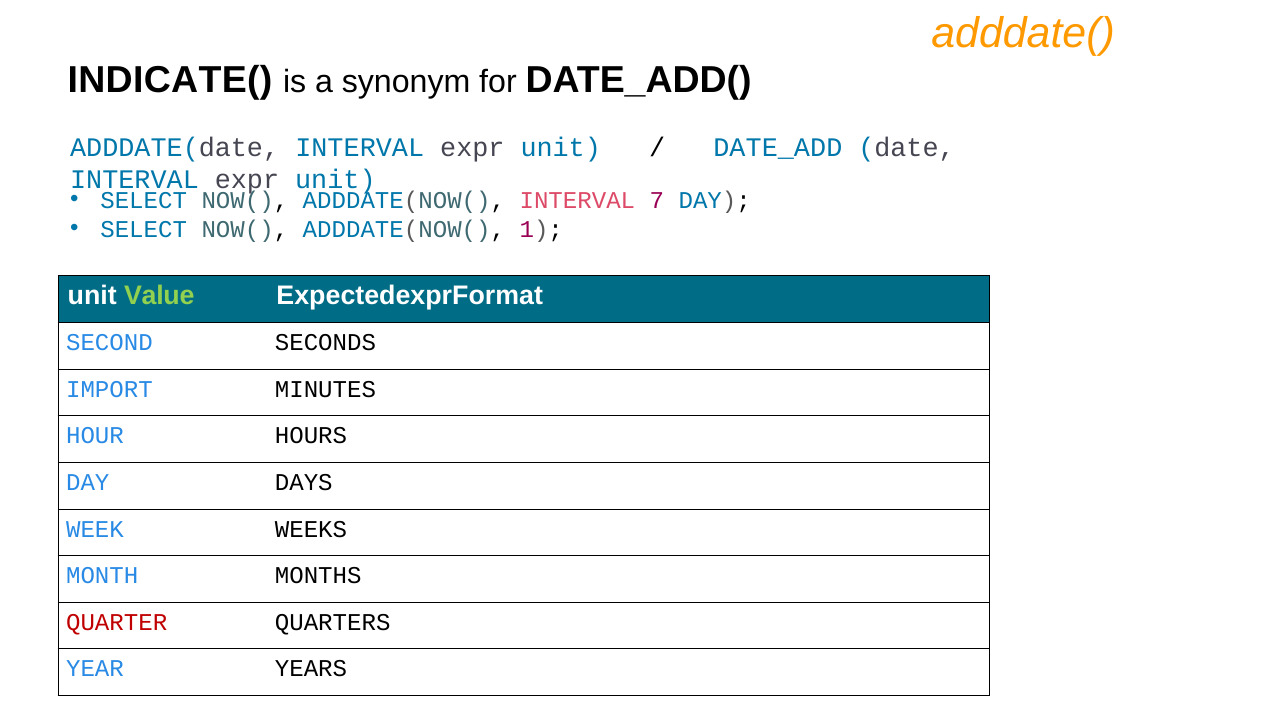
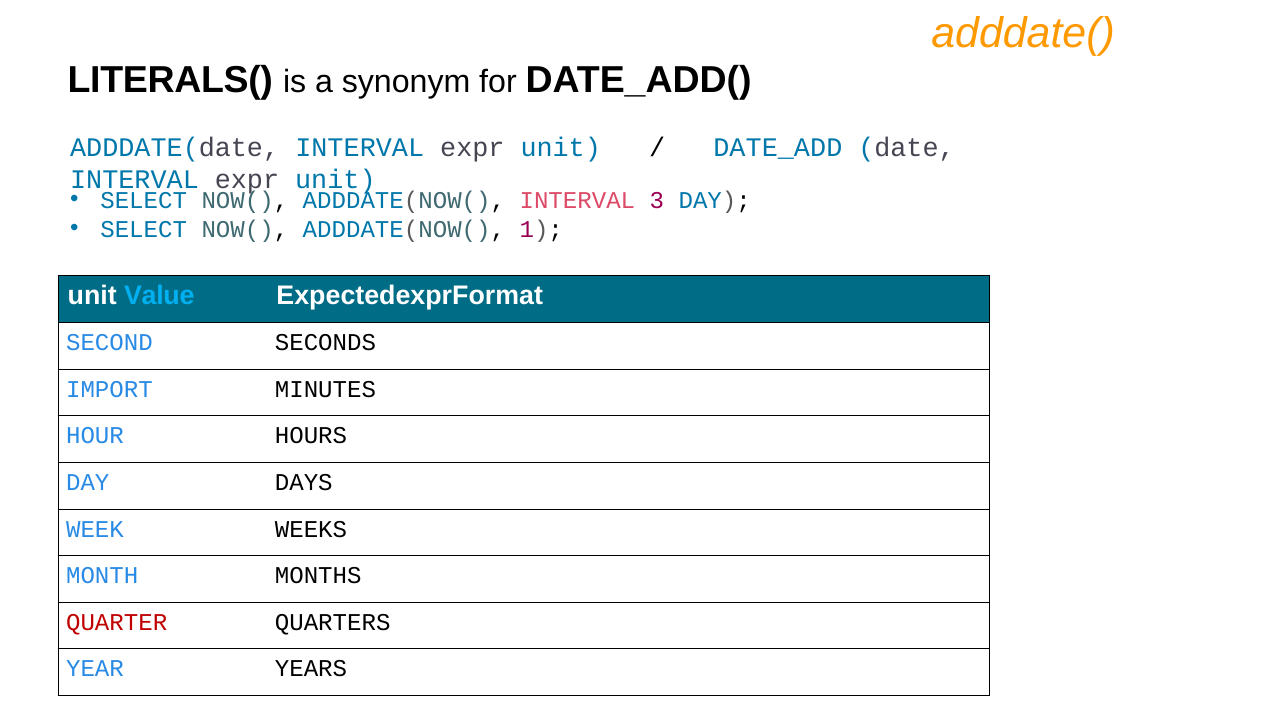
INDICATE(: INDICATE( -> LITERALS(
7: 7 -> 3
Value colour: light green -> light blue
